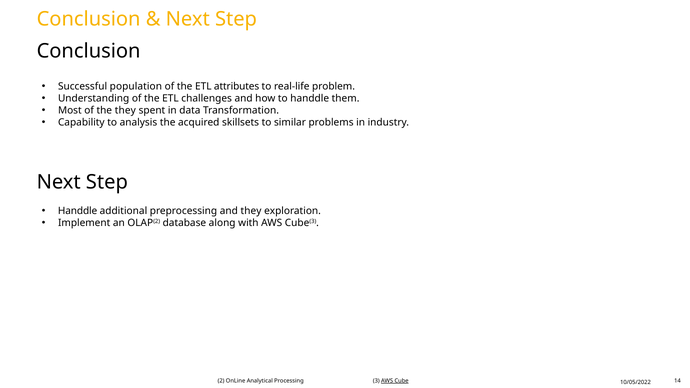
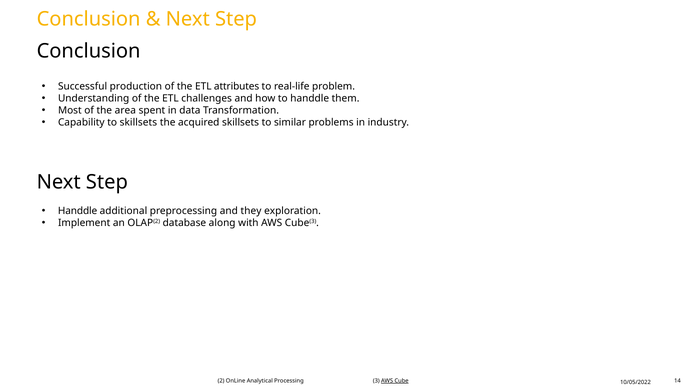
population: population -> production
the they: they -> area
to analysis: analysis -> skillsets
